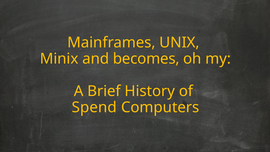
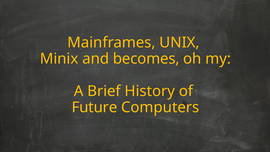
Spend: Spend -> Future
